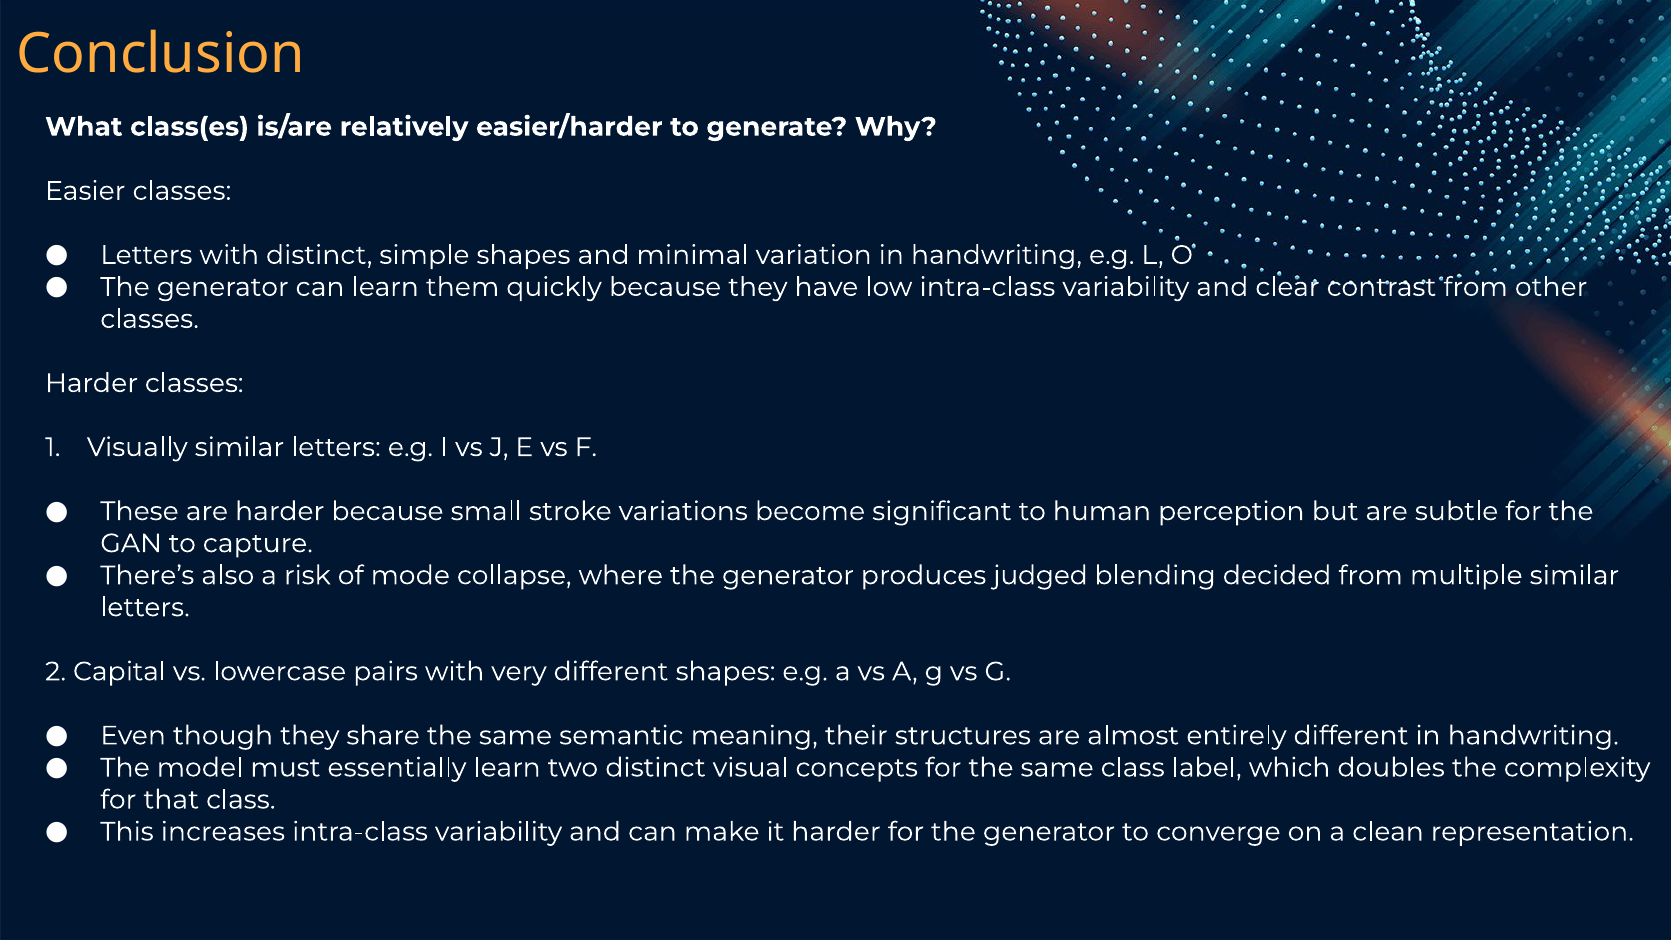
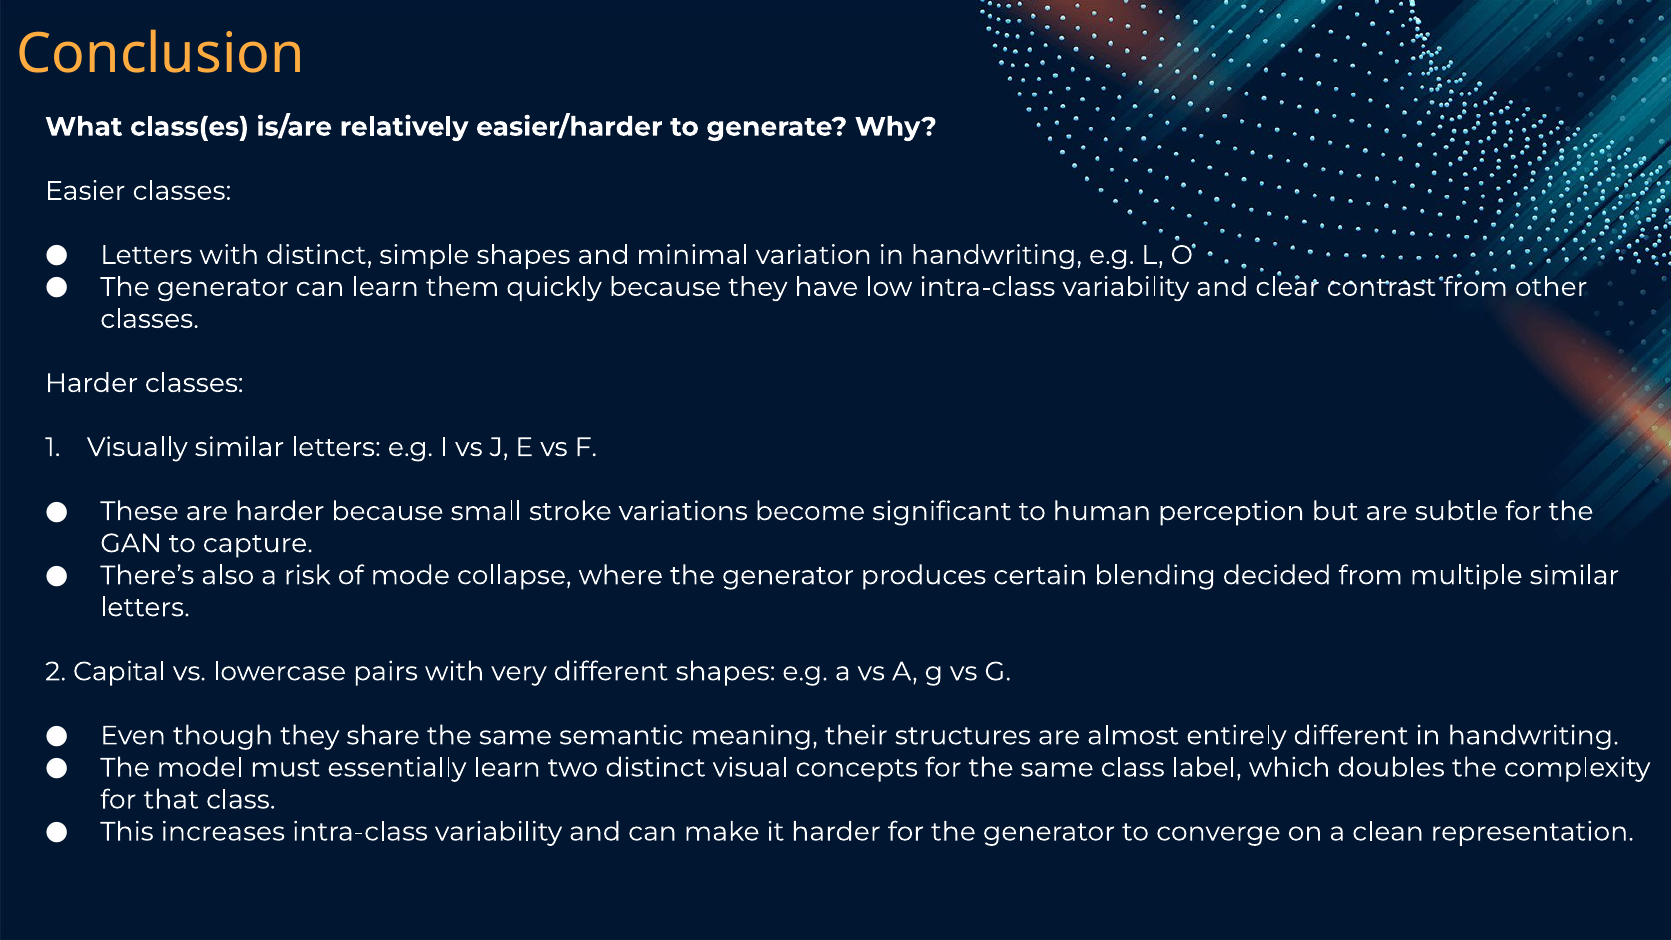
judged: judged -> certain
